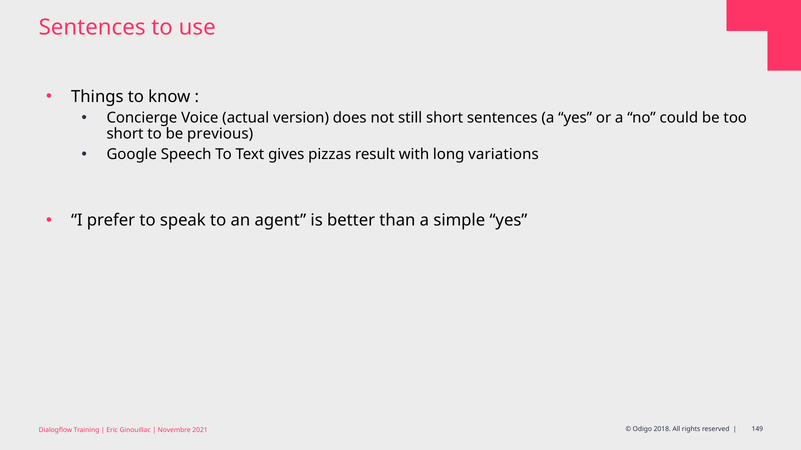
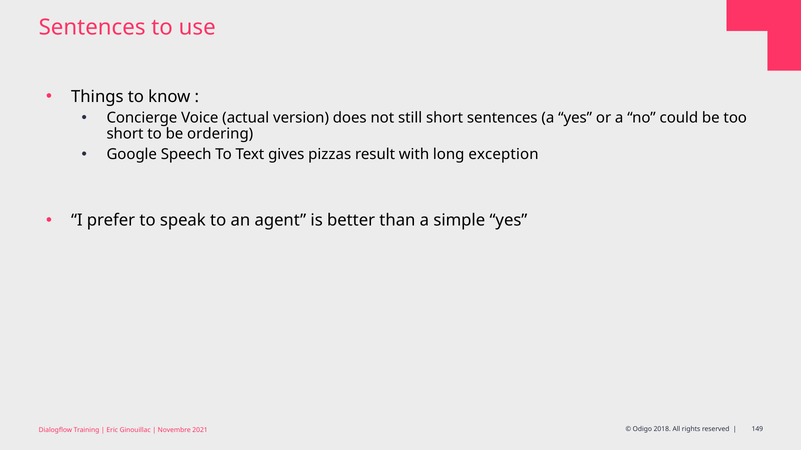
previous: previous -> ordering
variations: variations -> exception
